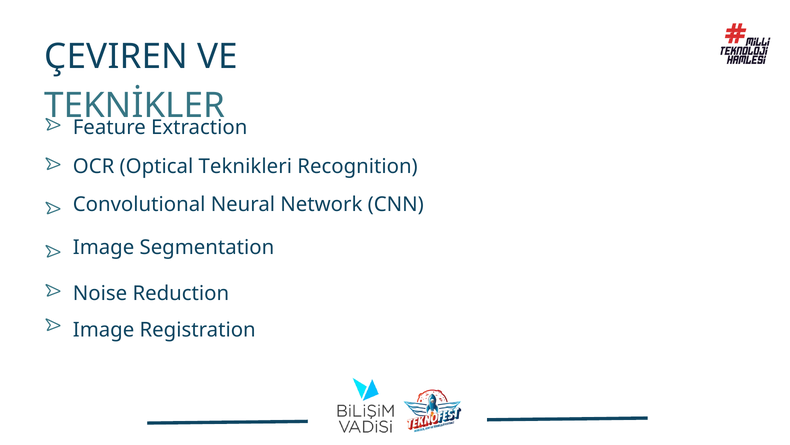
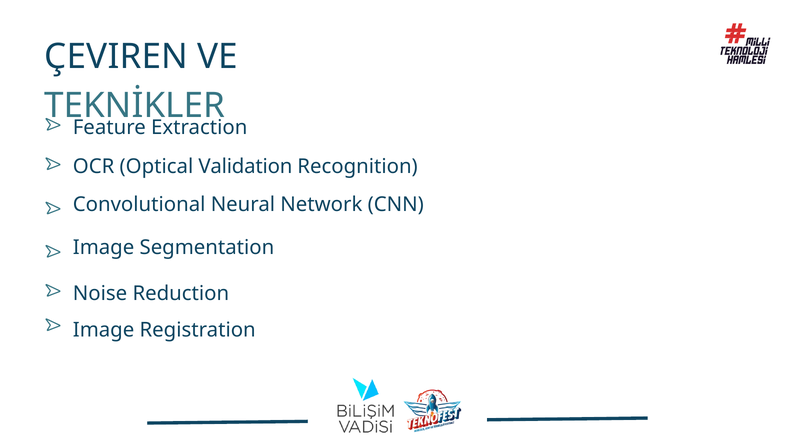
Teknikleri: Teknikleri -> Validation
